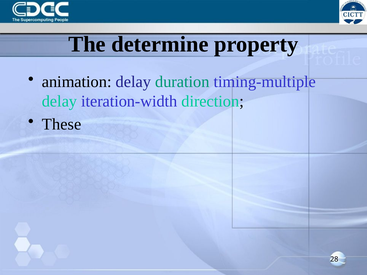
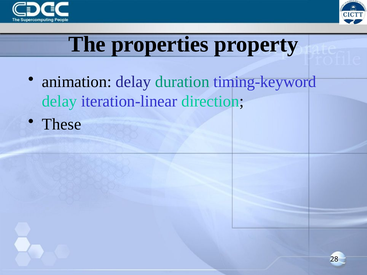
determine: determine -> properties
timing-multiple: timing-multiple -> timing-keyword
iteration-width: iteration-width -> iteration-linear
